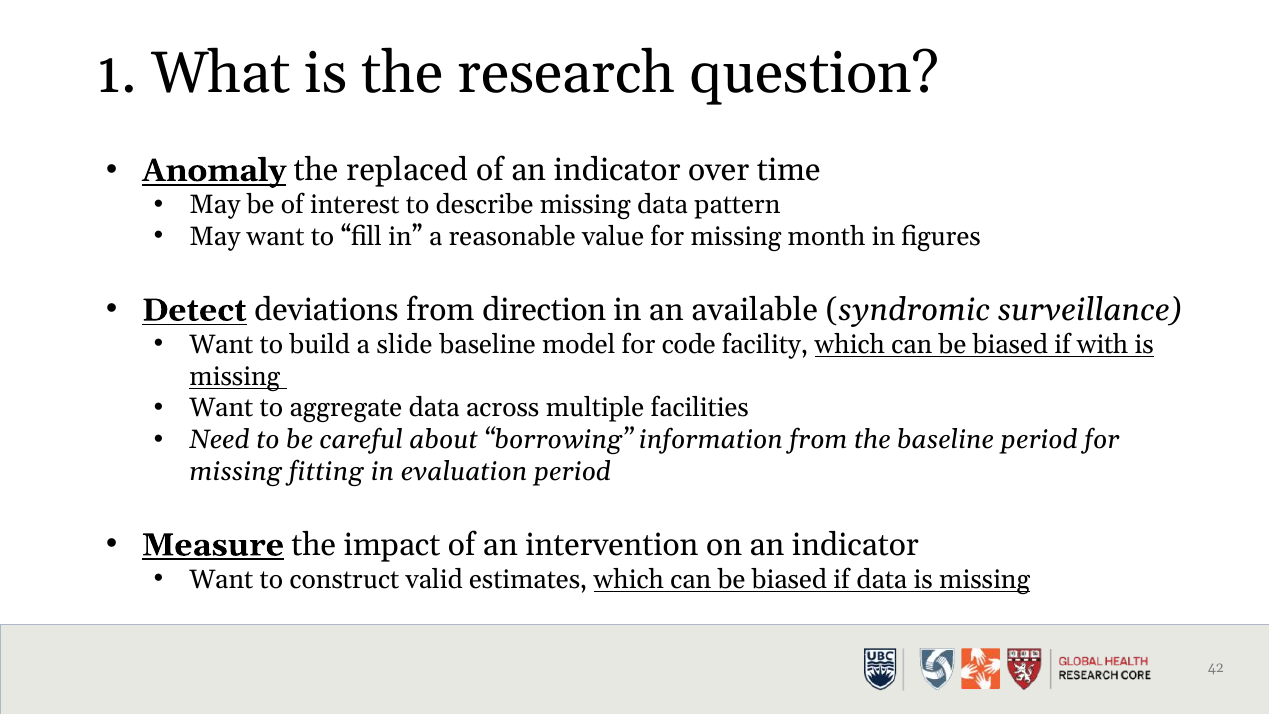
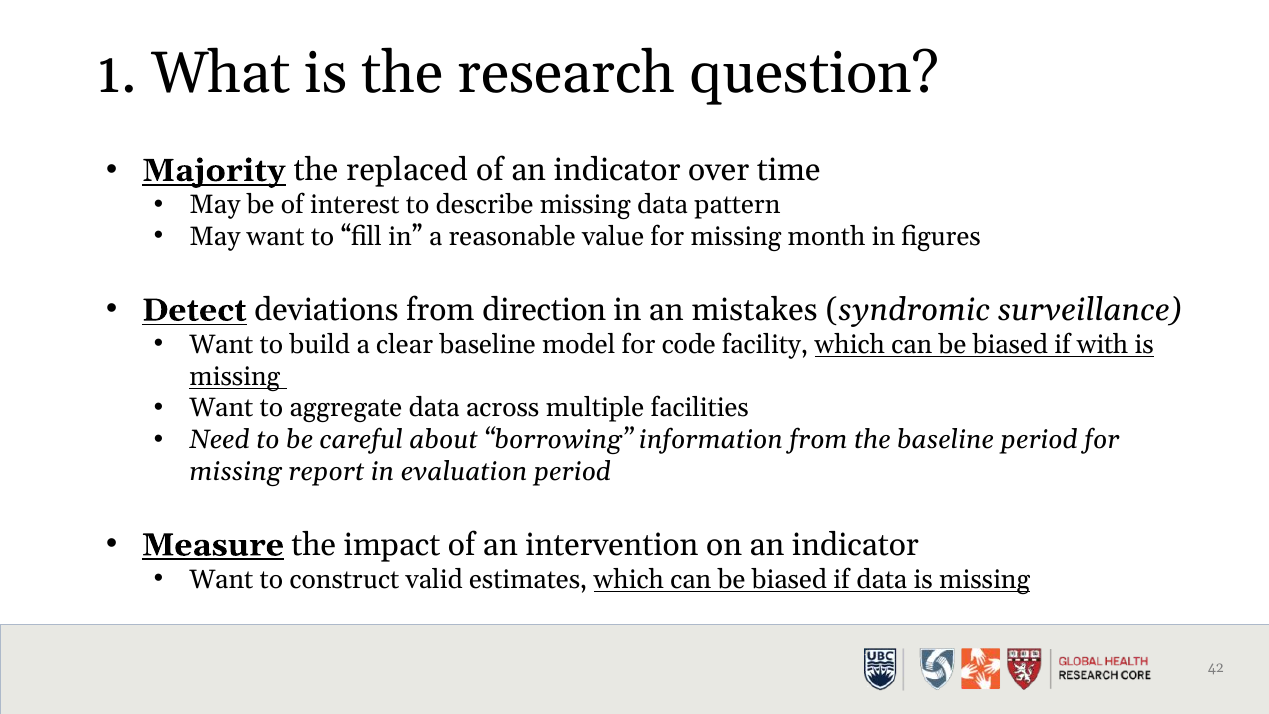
Anomaly: Anomaly -> Majority
available: available -> mistakes
slide: slide -> clear
fitting: fitting -> report
